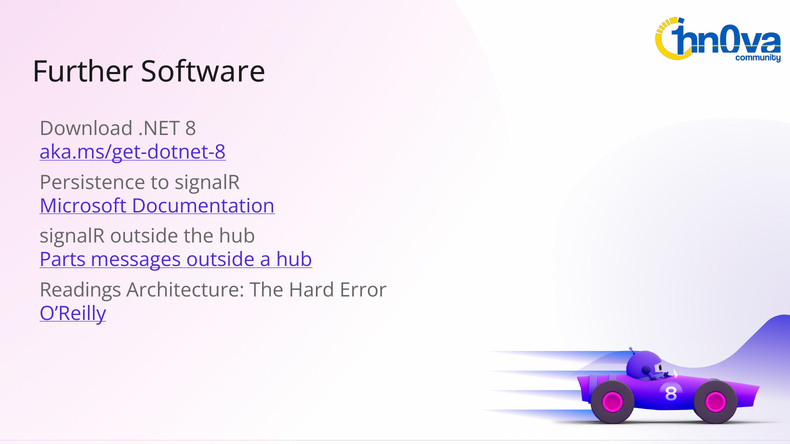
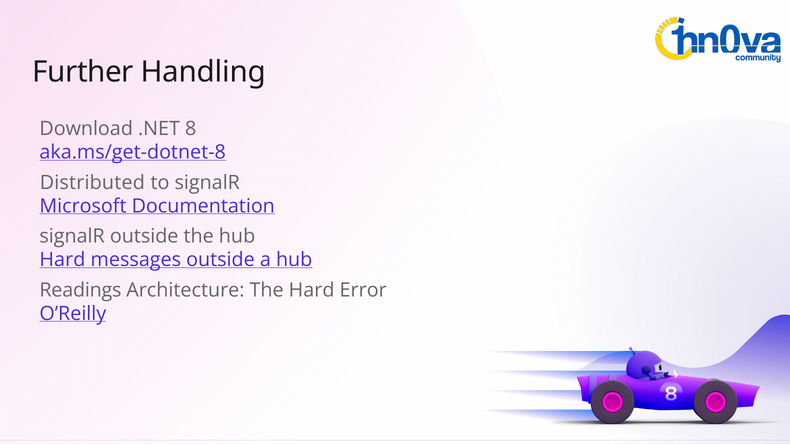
Software: Software -> Handling
Persistence: Persistence -> Distributed
Parts at (63, 260): Parts -> Hard
